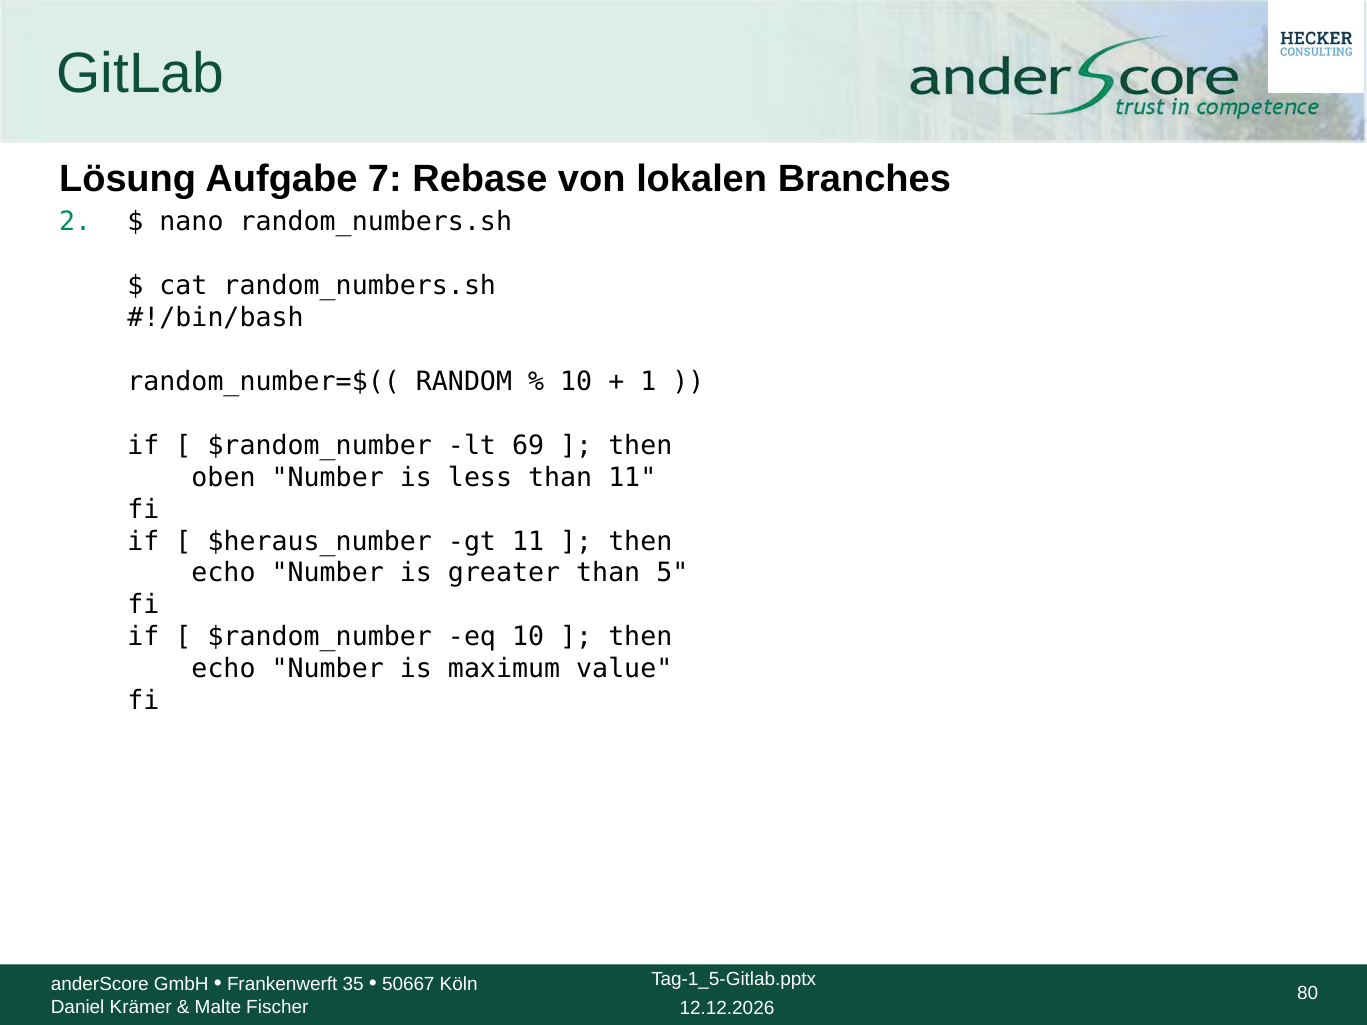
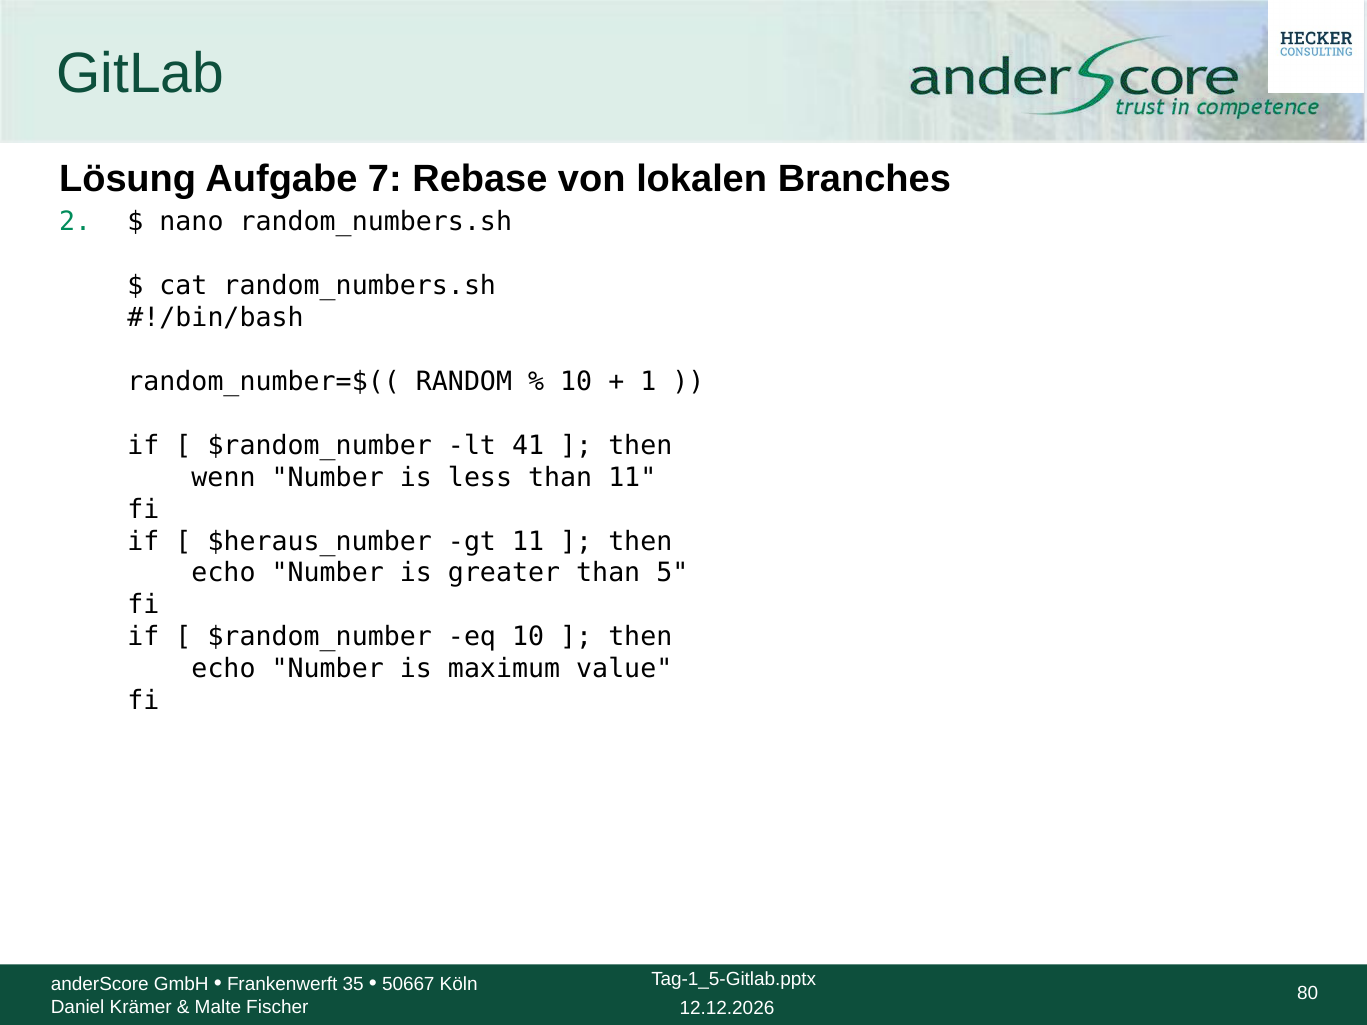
69: 69 -> 41
oben: oben -> wenn
